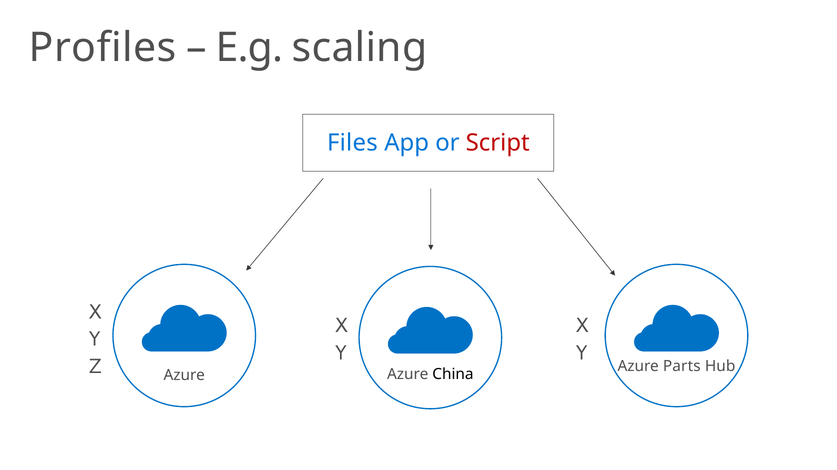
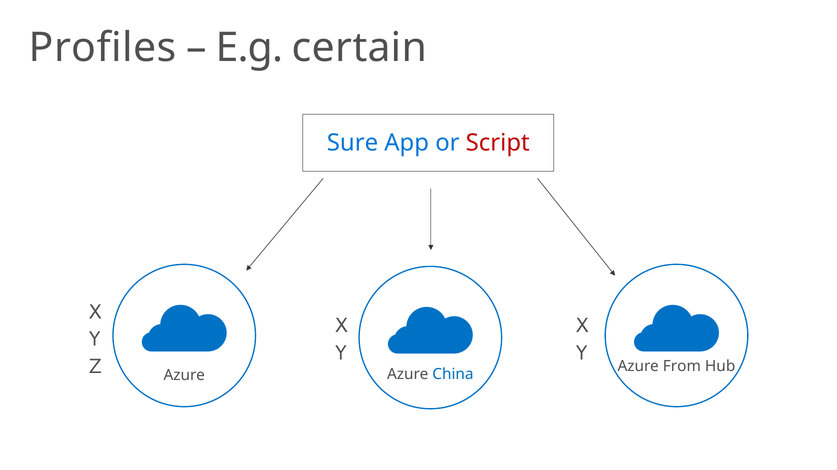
scaling: scaling -> certain
Files: Files -> Sure
Parts: Parts -> From
China colour: black -> blue
